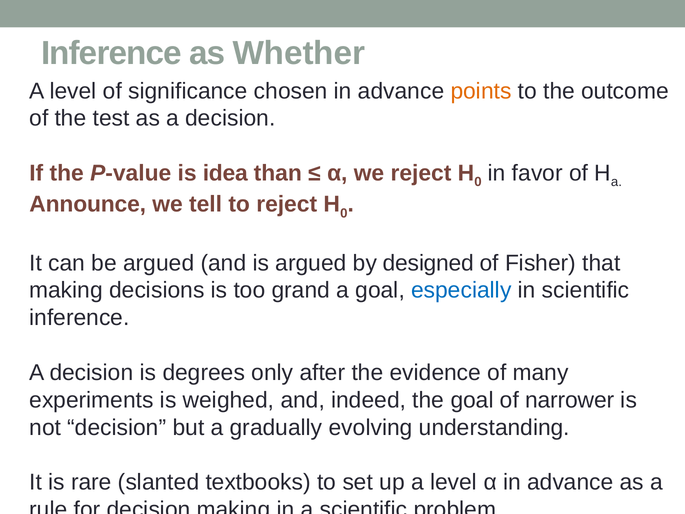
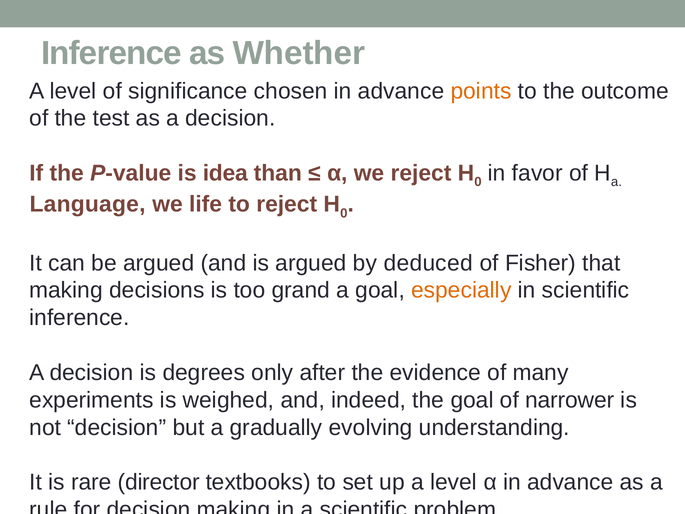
Announce: Announce -> Language
tell: tell -> life
designed: designed -> deduced
especially colour: blue -> orange
slanted: slanted -> director
